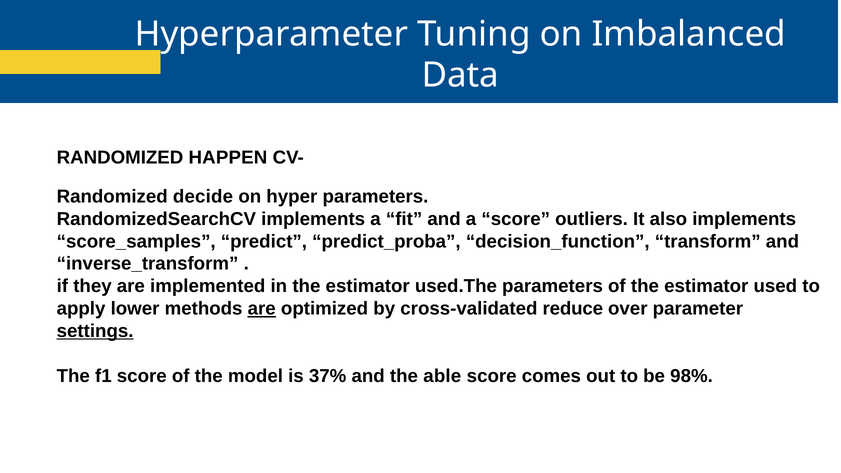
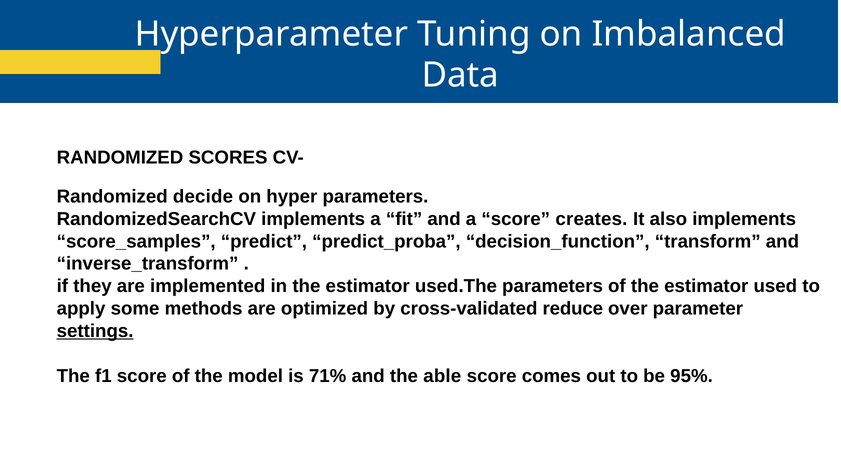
HAPPEN: HAPPEN -> SCORES
outliers: outliers -> creates
lower: lower -> some
are at (262, 309) underline: present -> none
37%: 37% -> 71%
98%: 98% -> 95%
